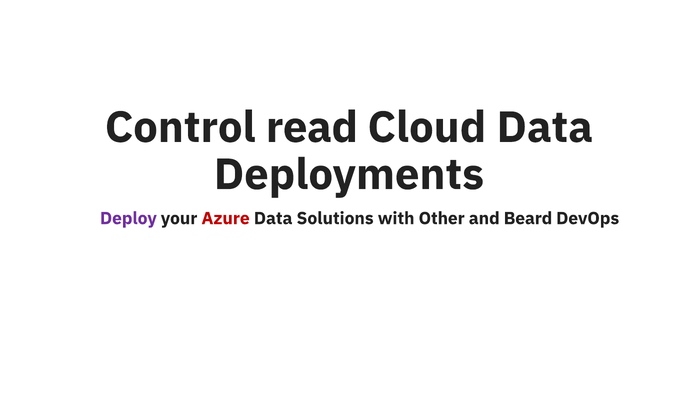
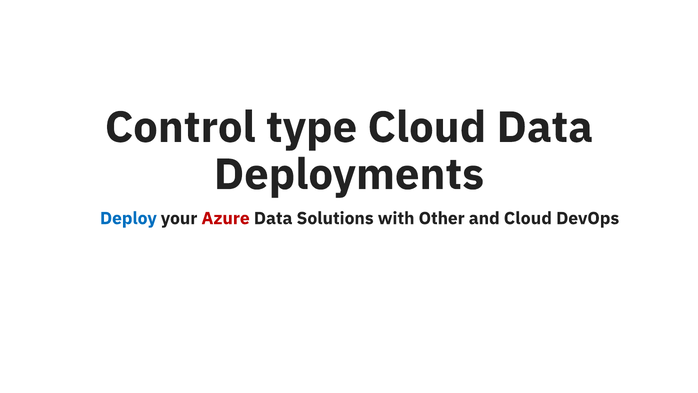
read: read -> type
Deploy colour: purple -> blue
and Beard: Beard -> Cloud
